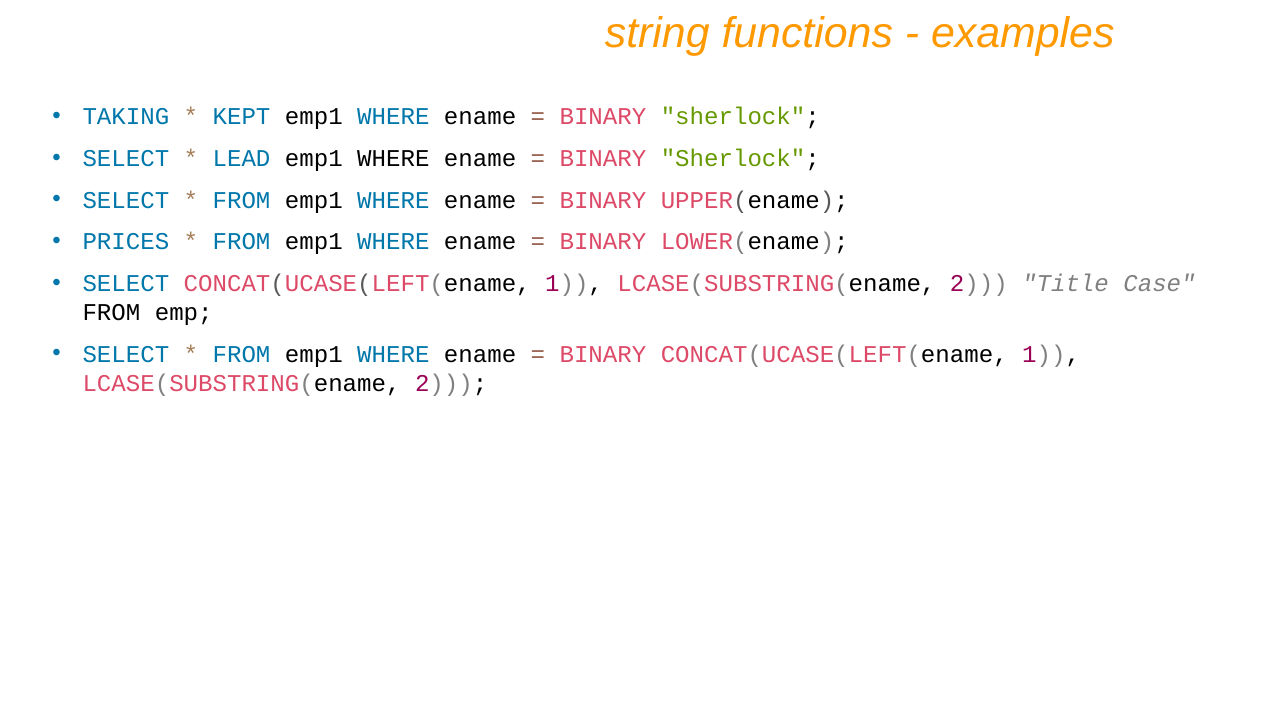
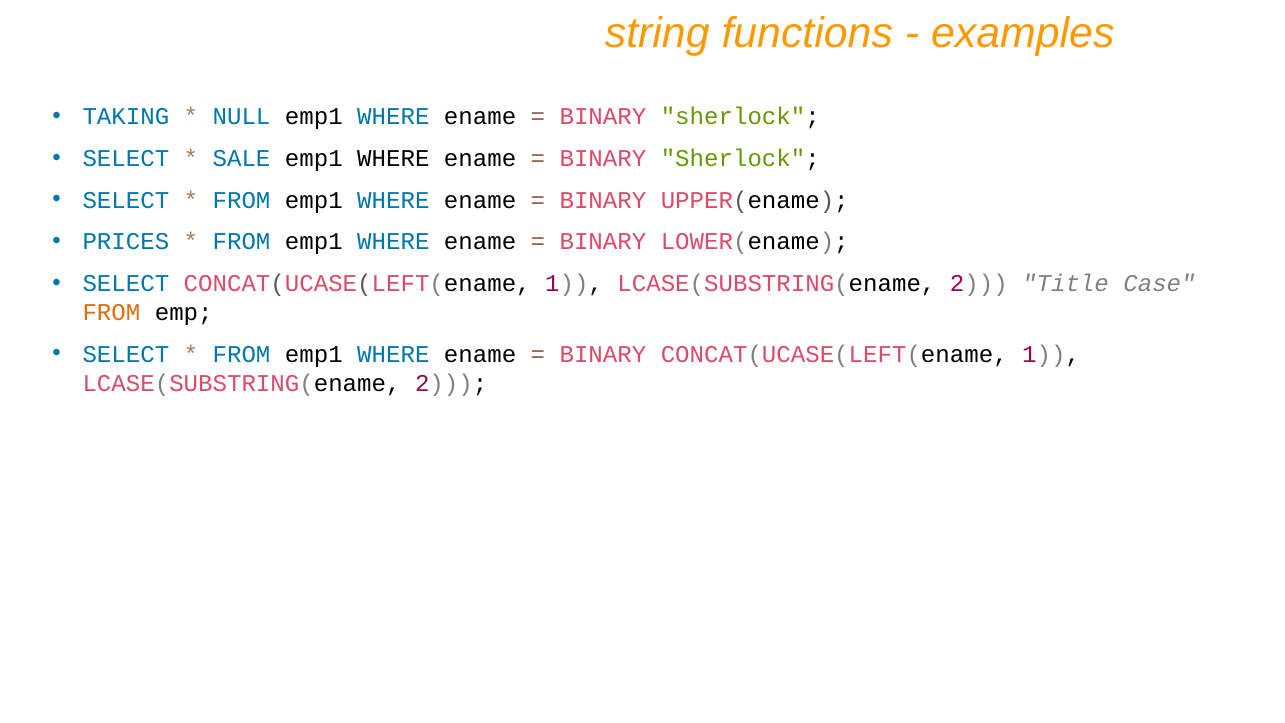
KEPT: KEPT -> NULL
LEAD: LEAD -> SALE
FROM at (111, 312) colour: black -> orange
